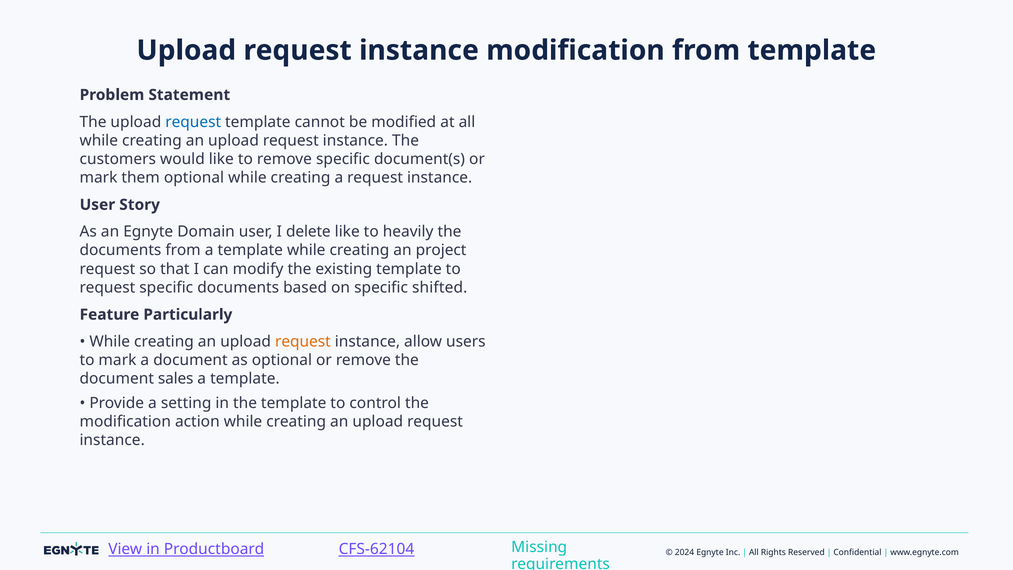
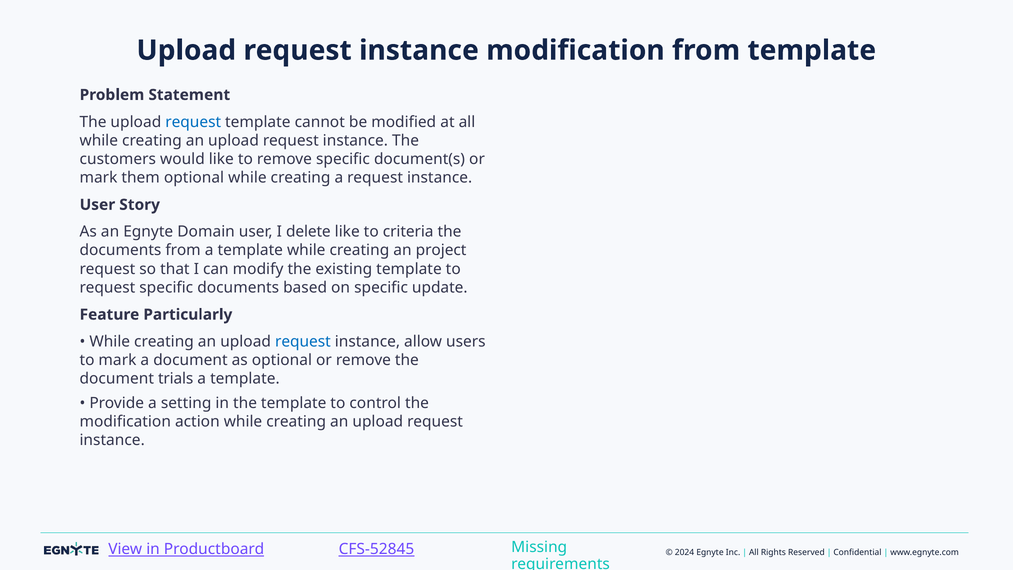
heavily: heavily -> criteria
shifted: shifted -> update
request at (303, 342) colour: orange -> blue
sales: sales -> trials
CFS-62104: CFS-62104 -> CFS-52845
